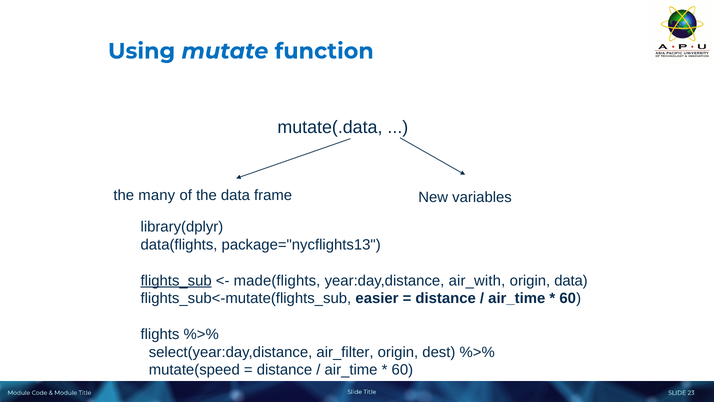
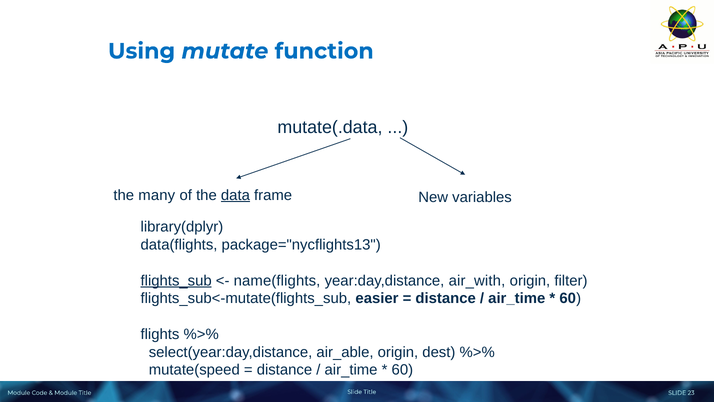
data at (235, 195) underline: none -> present
made(flights: made(flights -> name(flights
origin data: data -> filter
air_filter: air_filter -> air_able
